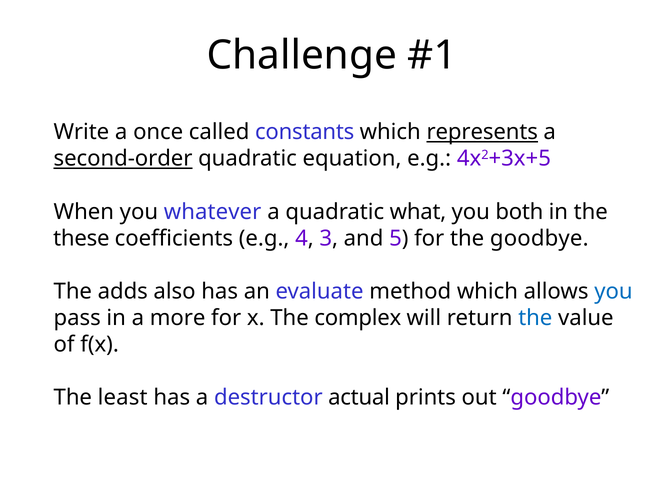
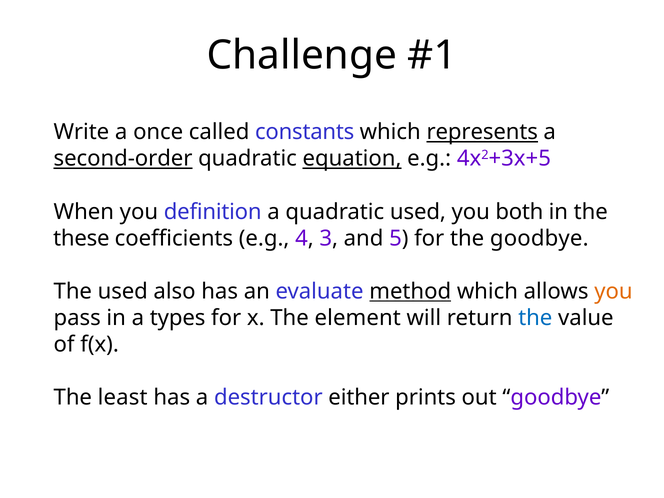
equation underline: none -> present
whatever: whatever -> definition
quadratic what: what -> used
The adds: adds -> used
method underline: none -> present
you at (613, 291) colour: blue -> orange
more: more -> types
complex: complex -> element
actual: actual -> either
